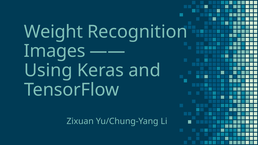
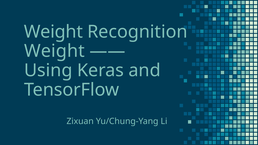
Images at (55, 51): Images -> Weight
